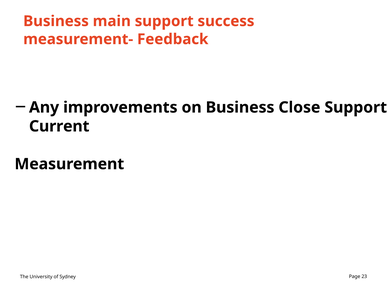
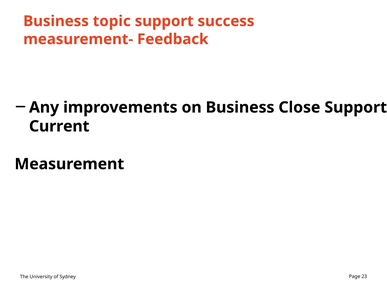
main: main -> topic
